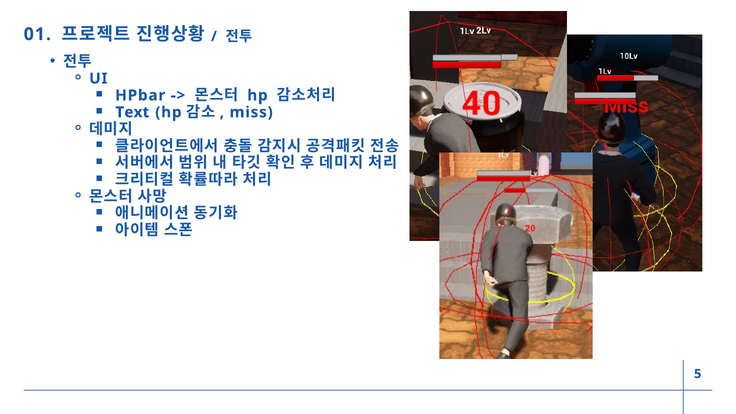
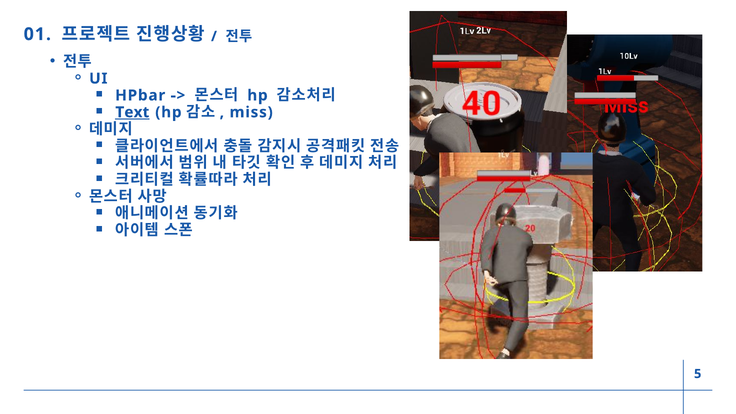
Text underline: none -> present
